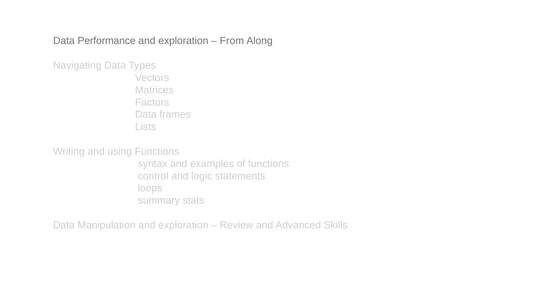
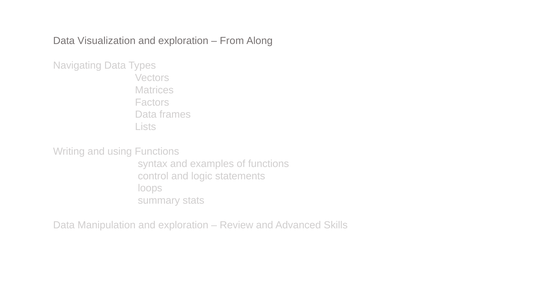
Performance: Performance -> Visualization
